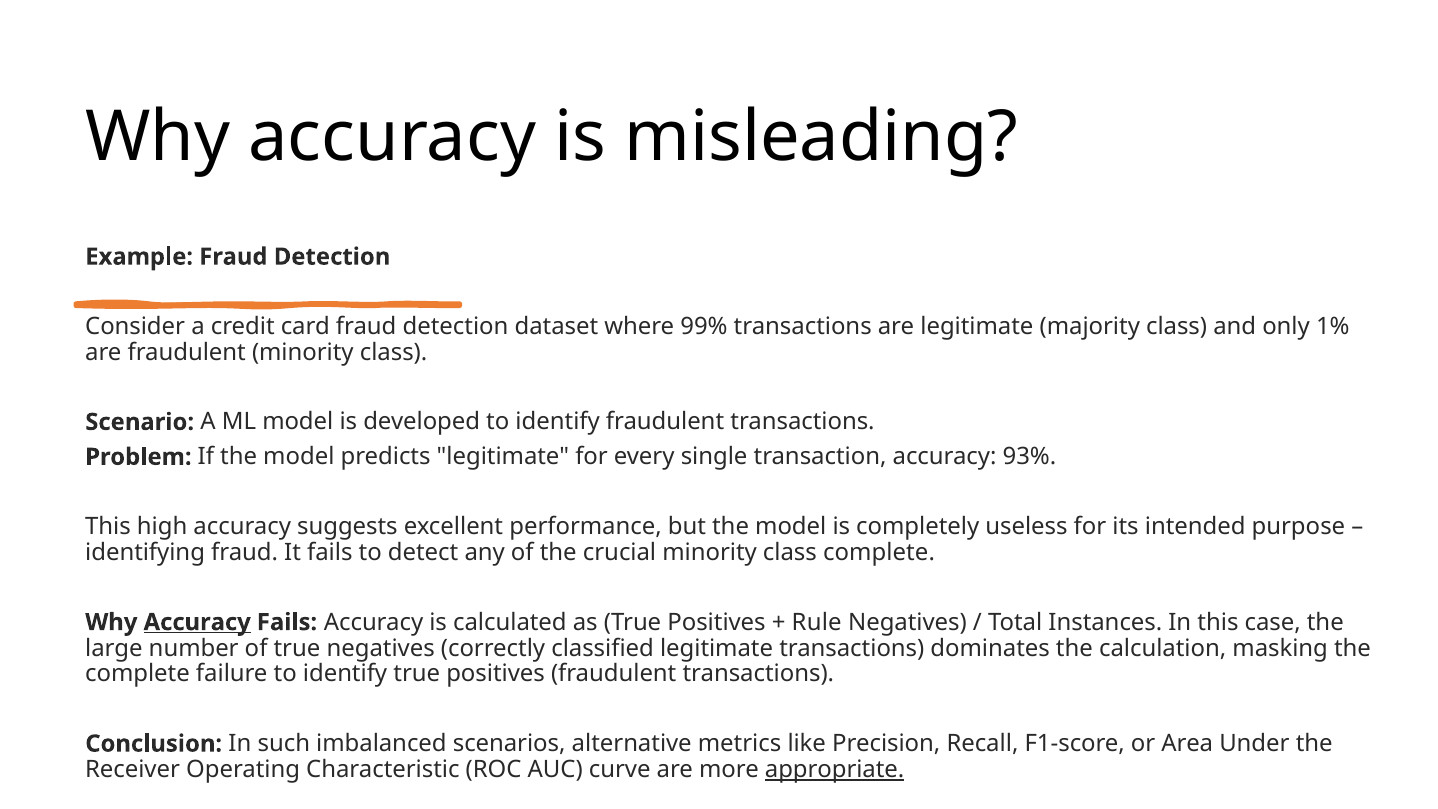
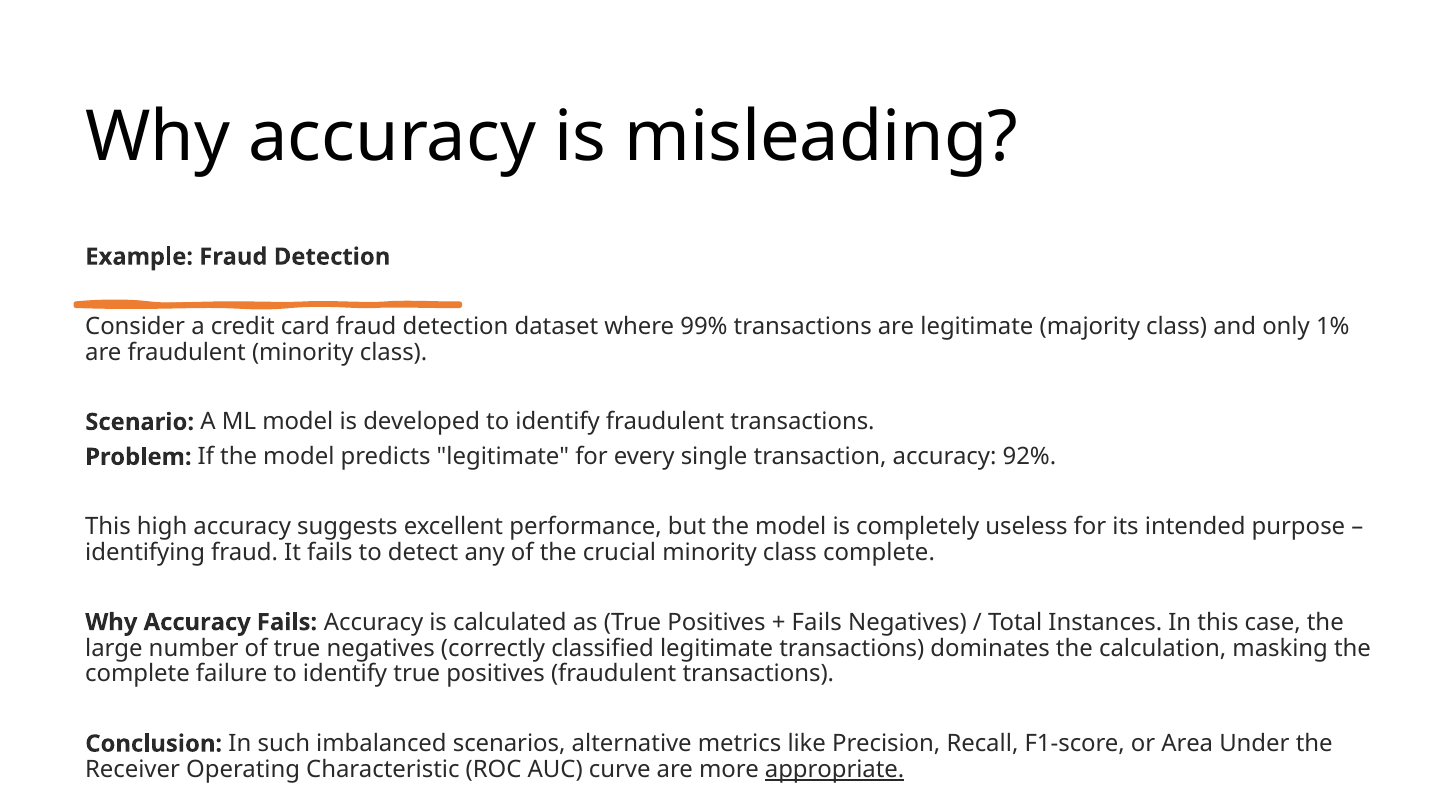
93%: 93% -> 92%
Accuracy at (197, 622) underline: present -> none
Rule at (817, 622): Rule -> Fails
